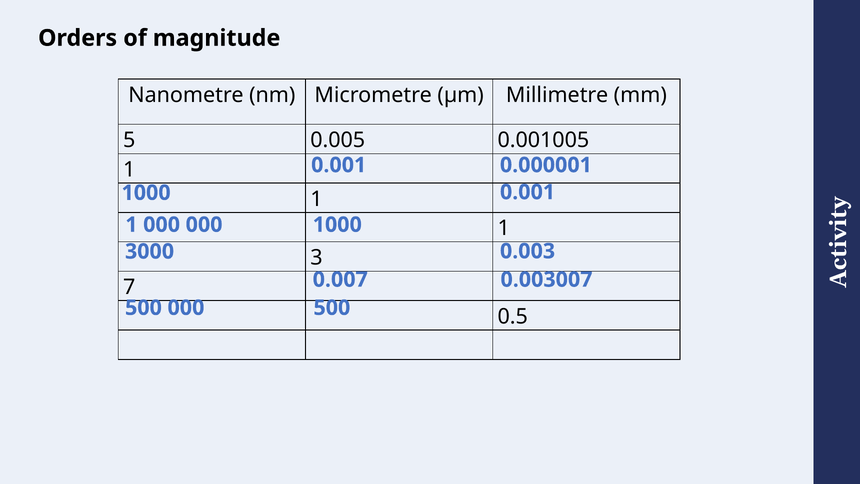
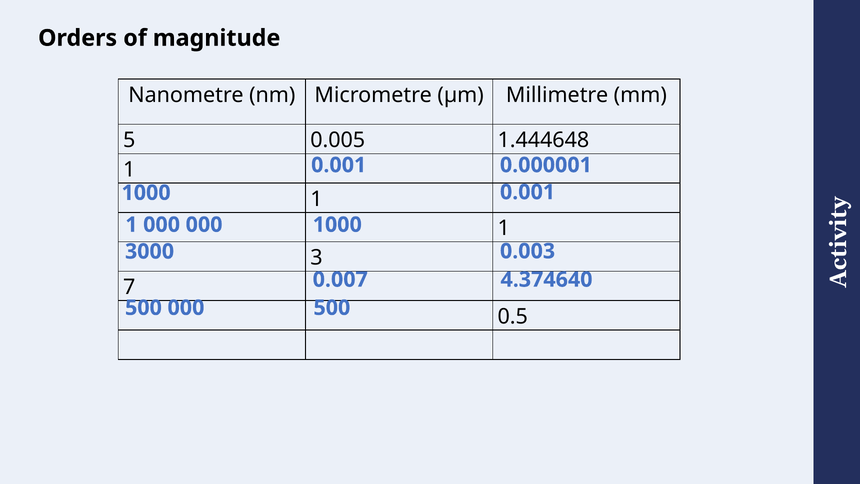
0.001005: 0.001005 -> 1.444648
0.003007: 0.003007 -> 4.374640
